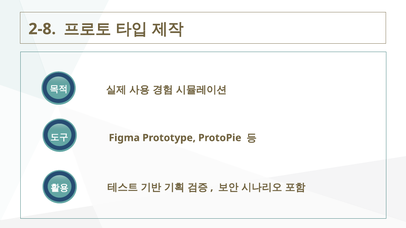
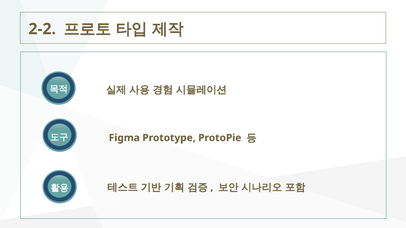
2-8: 2-8 -> 2-2
